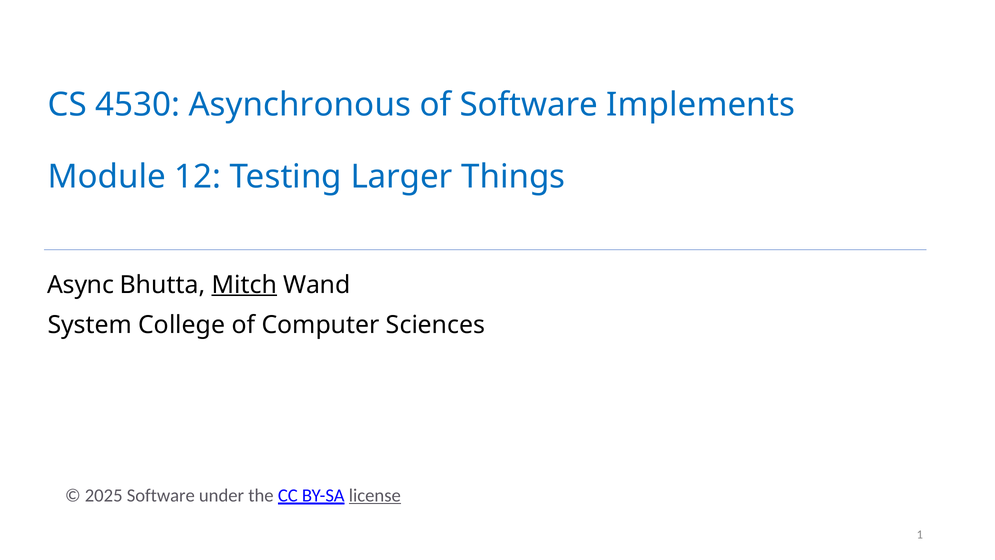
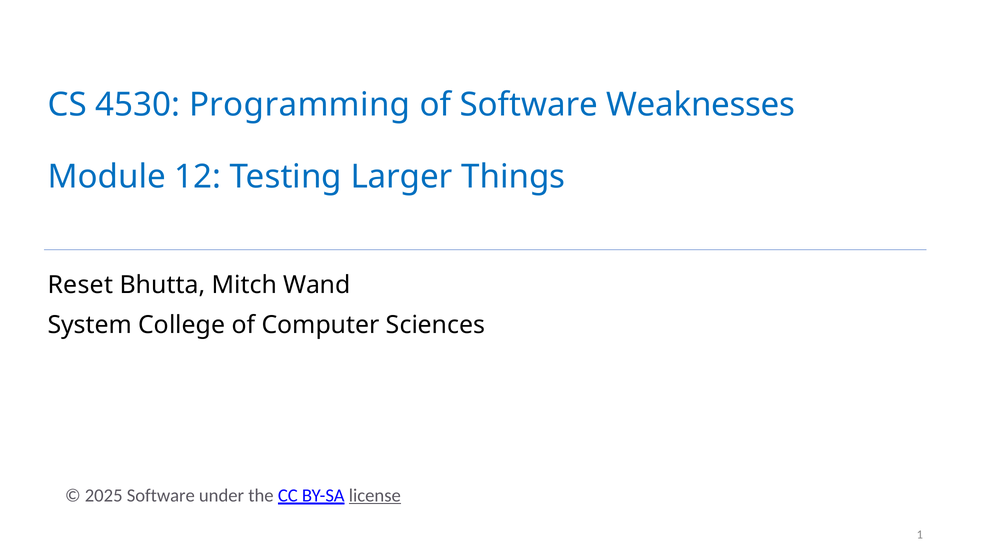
Asynchronous: Asynchronous -> Programming
Implements: Implements -> Weaknesses
Async: Async -> Reset
Mitch underline: present -> none
